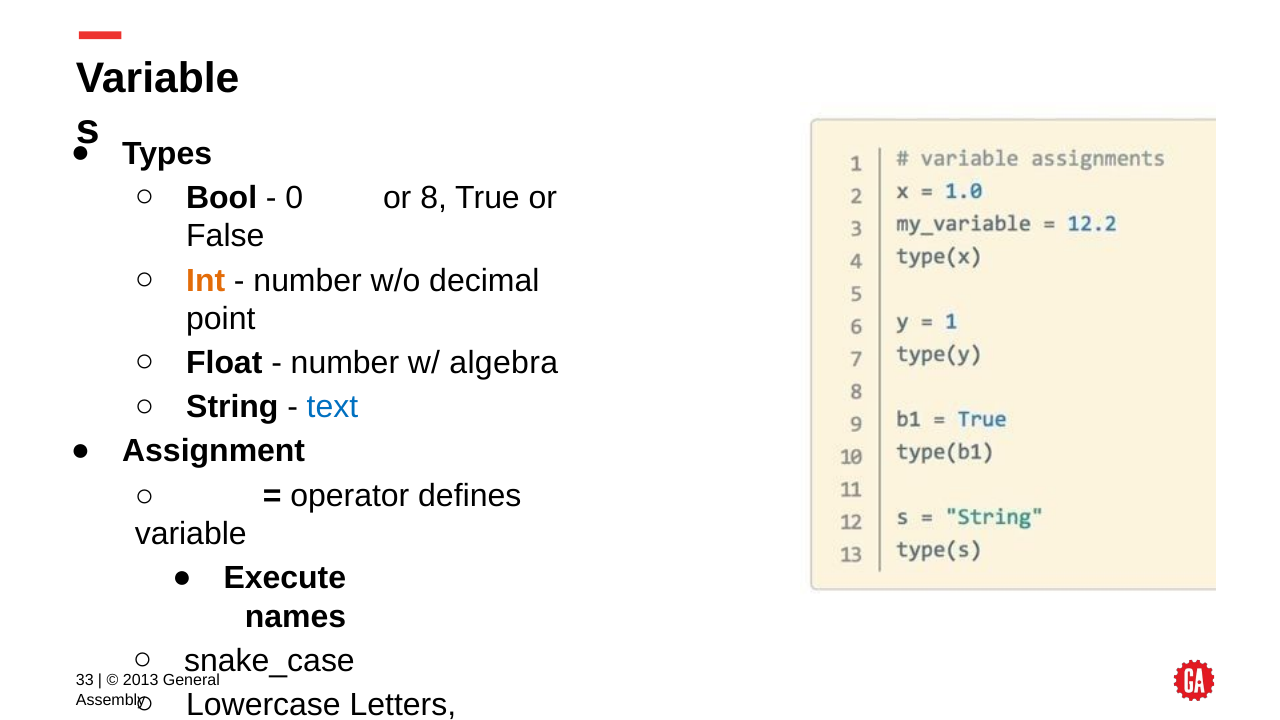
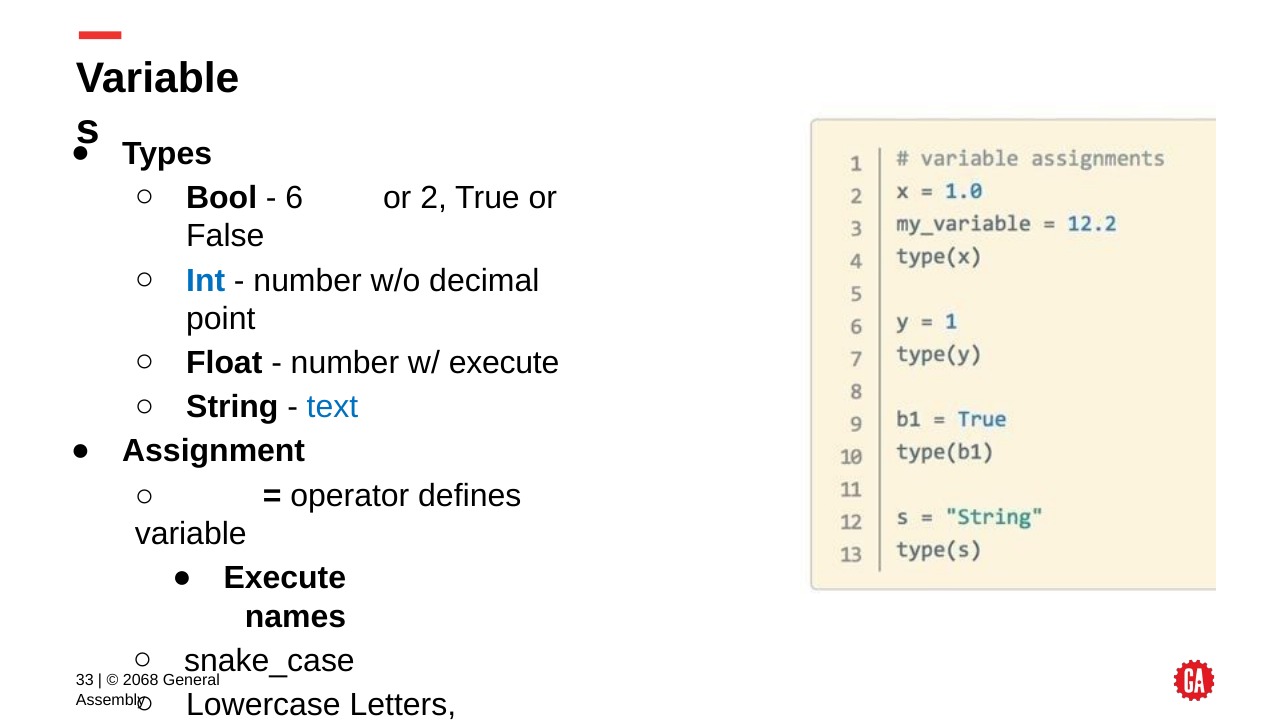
0: 0 -> 6
8: 8 -> 2
Int colour: orange -> blue
w/ algebra: algebra -> execute
2013: 2013 -> 2068
